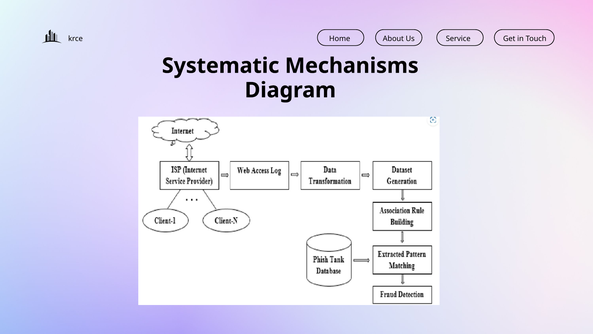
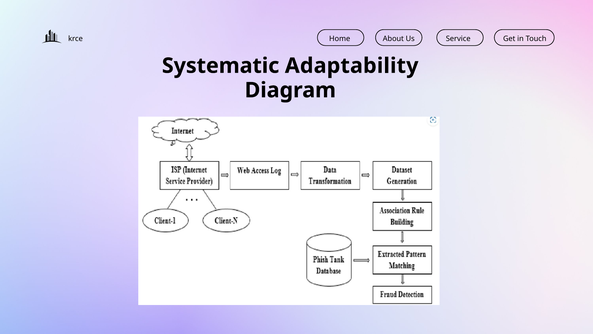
Mechanisms: Mechanisms -> Adaptability
